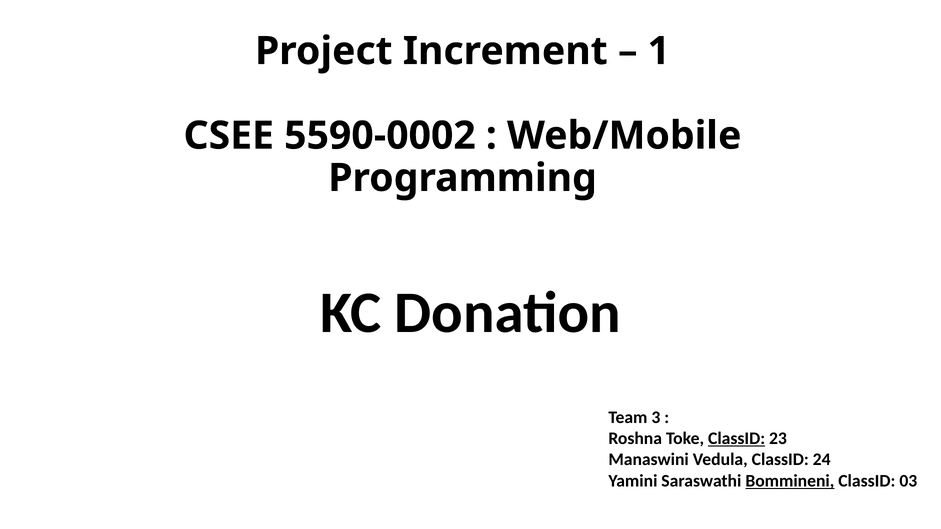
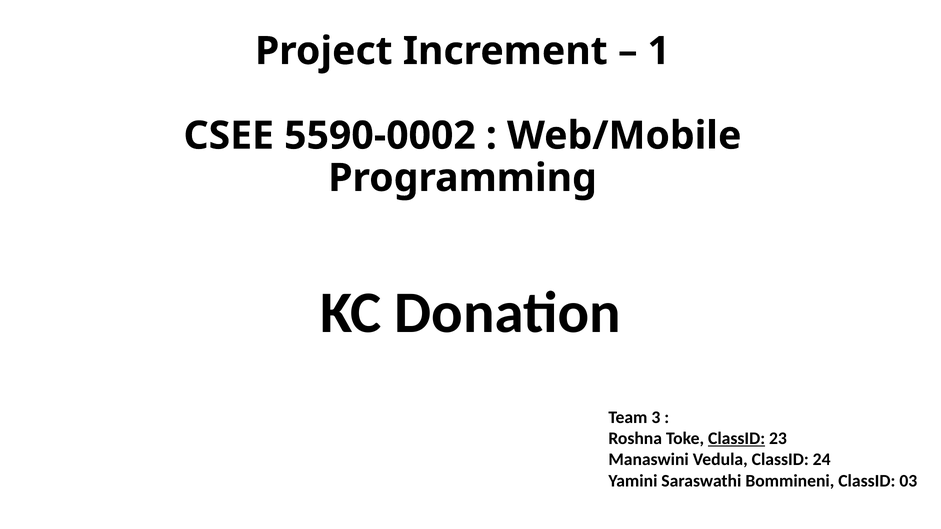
Bommineni underline: present -> none
